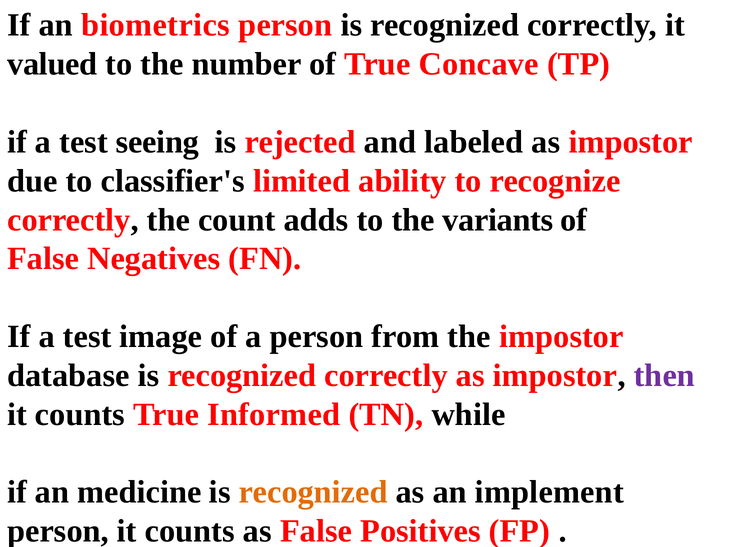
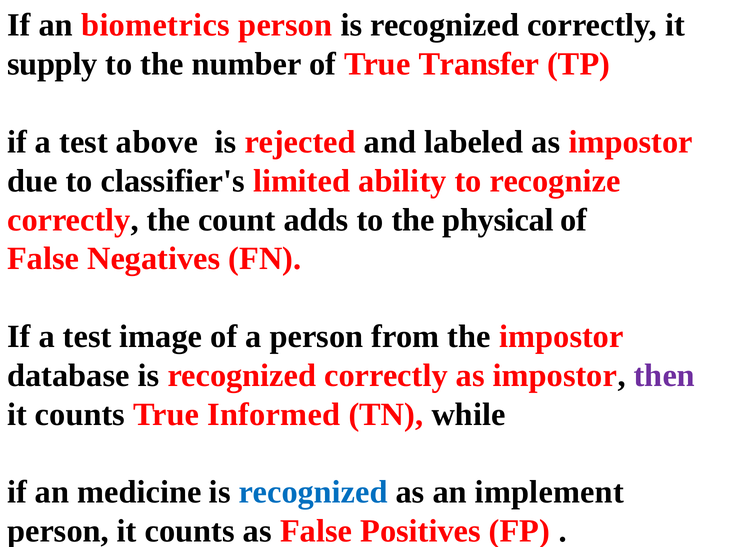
valued: valued -> supply
Concave: Concave -> Transfer
seeing: seeing -> above
variants: variants -> physical
recognized at (313, 492) colour: orange -> blue
